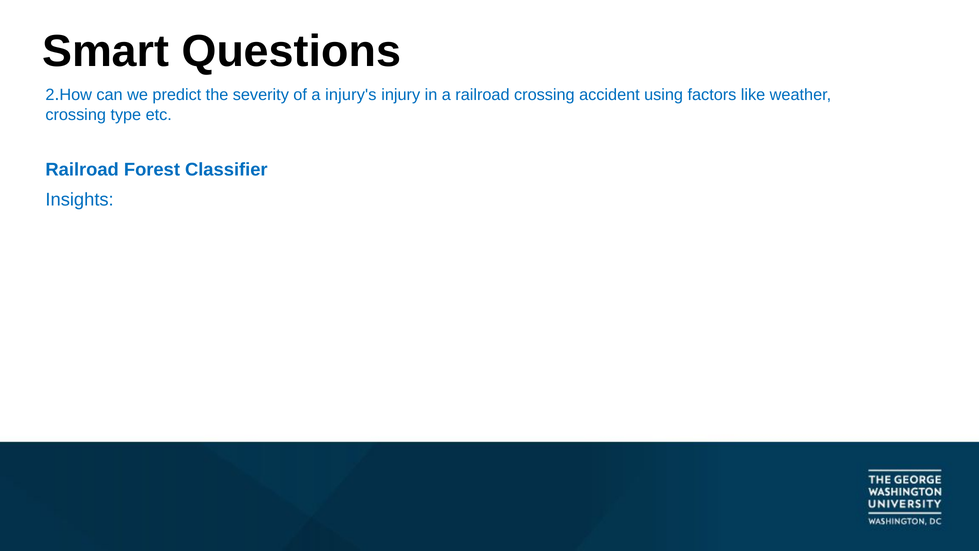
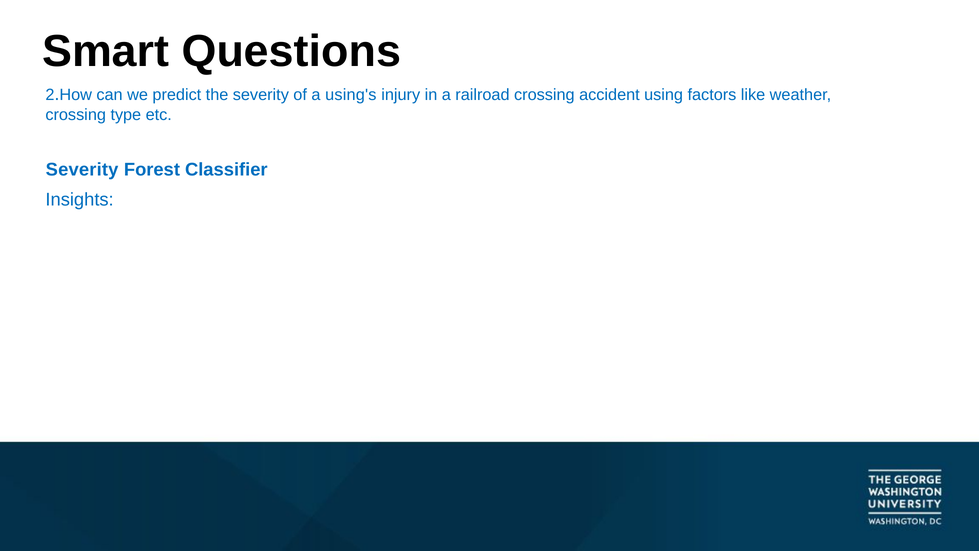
injury's: injury's -> using's
Railroad at (82, 169): Railroad -> Severity
